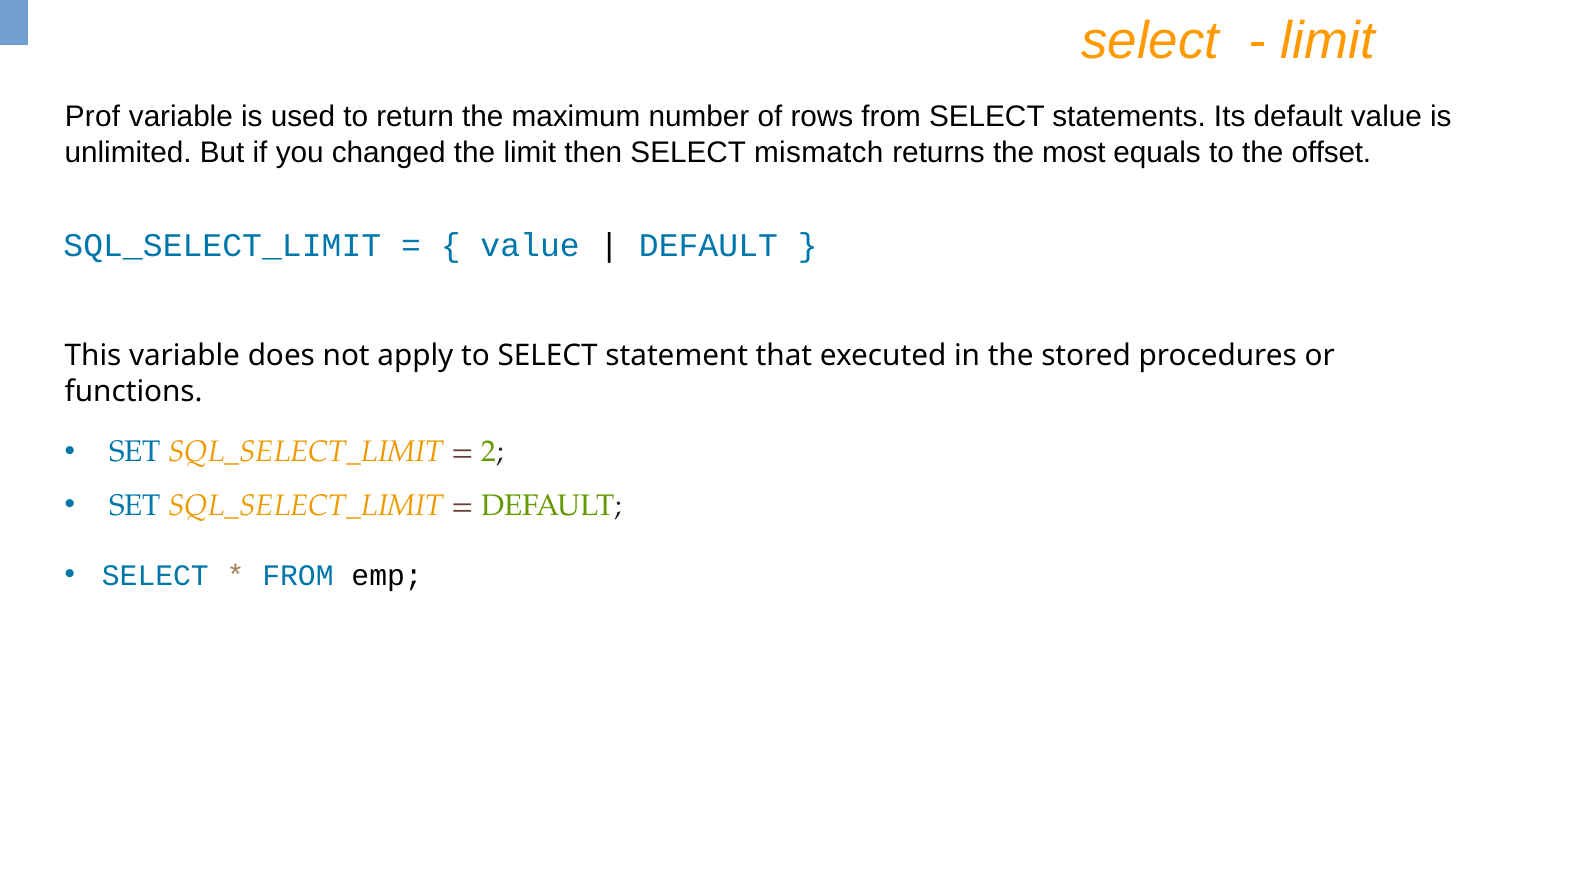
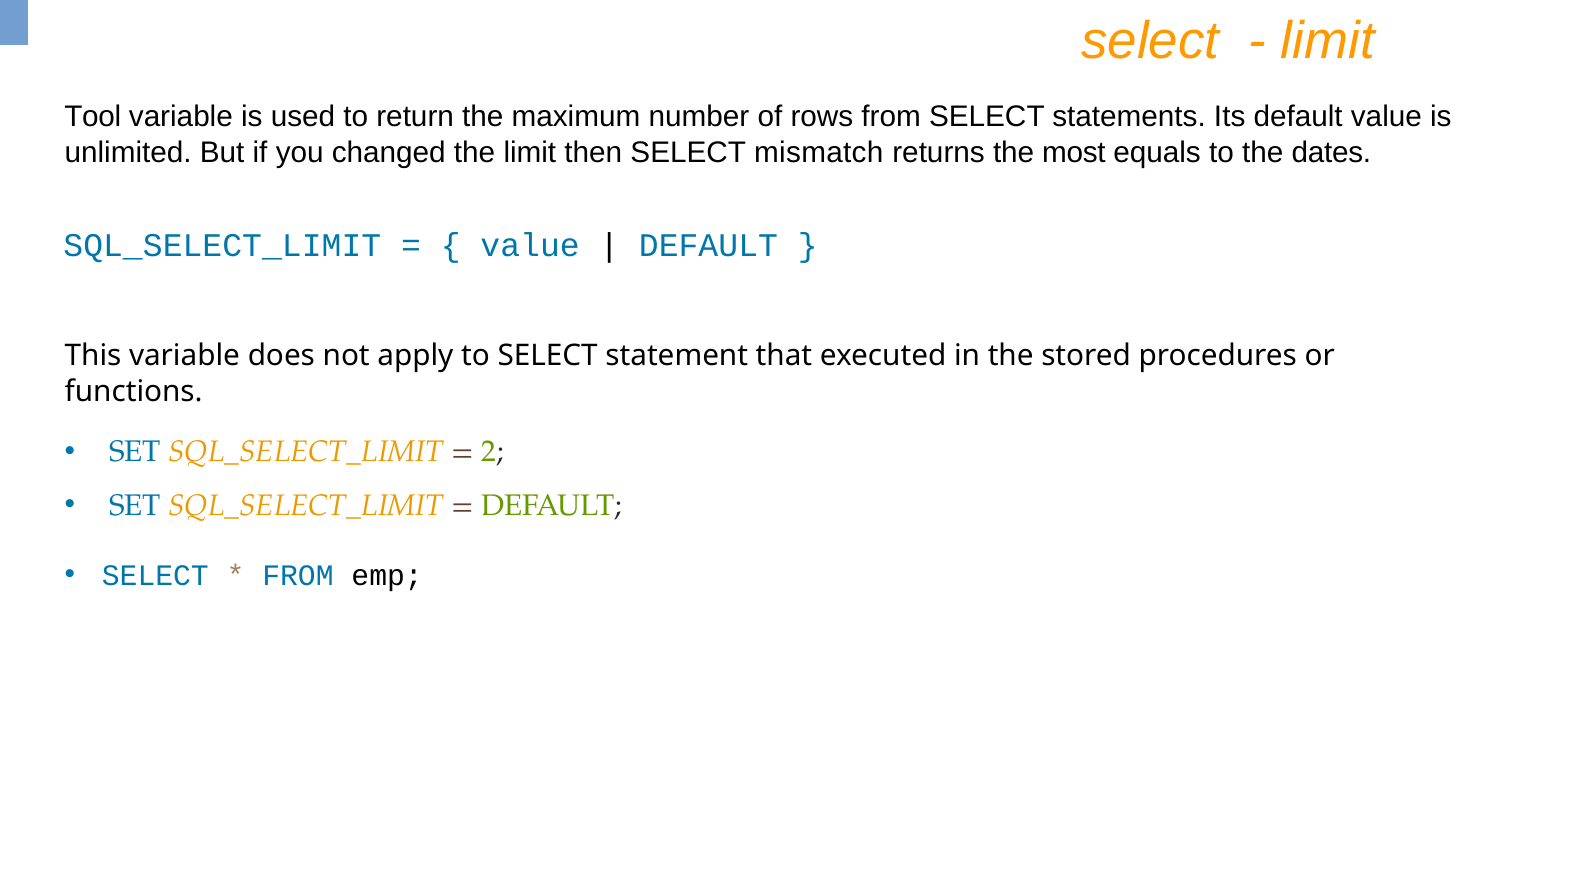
Prof: Prof -> Tool
offset: offset -> dates
